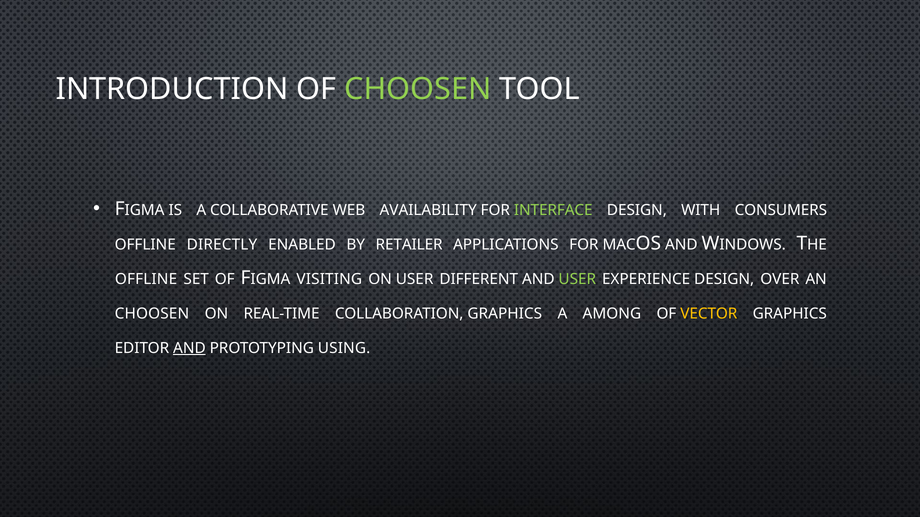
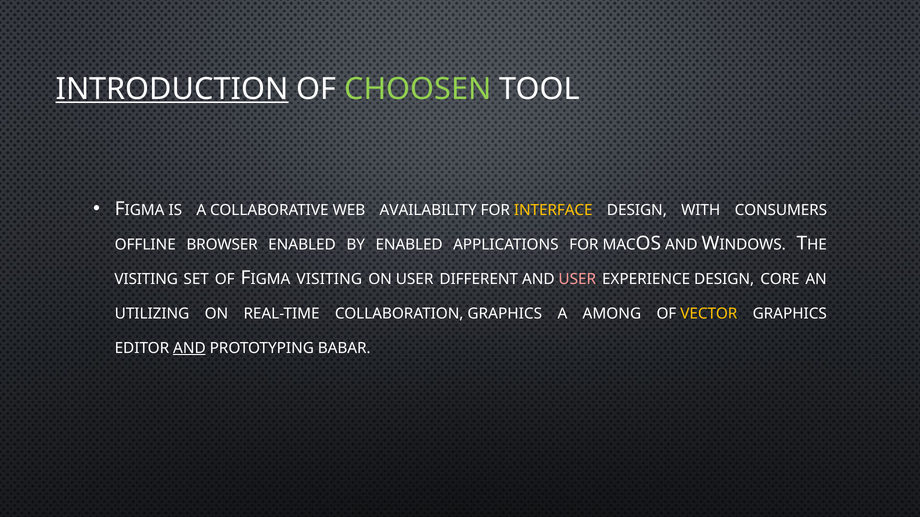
INTRODUCTION underline: none -> present
INTERFACE colour: light green -> yellow
DIRECTLY: DIRECTLY -> BROWSER
BY RETAILER: RETAILER -> ENABLED
OFFLINE at (146, 279): OFFLINE -> VISITING
USER at (577, 279) colour: light green -> pink
OVER: OVER -> CORE
CHOOSEN at (152, 314): CHOOSEN -> UTILIZING
USING: USING -> BABAR
